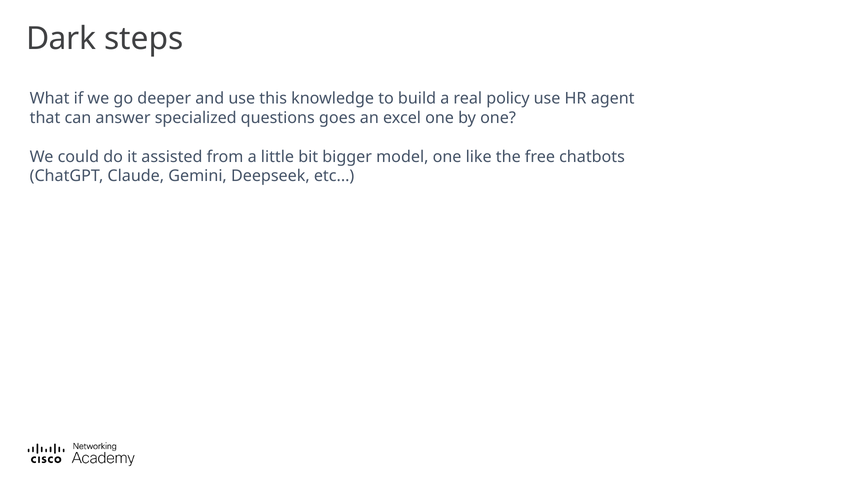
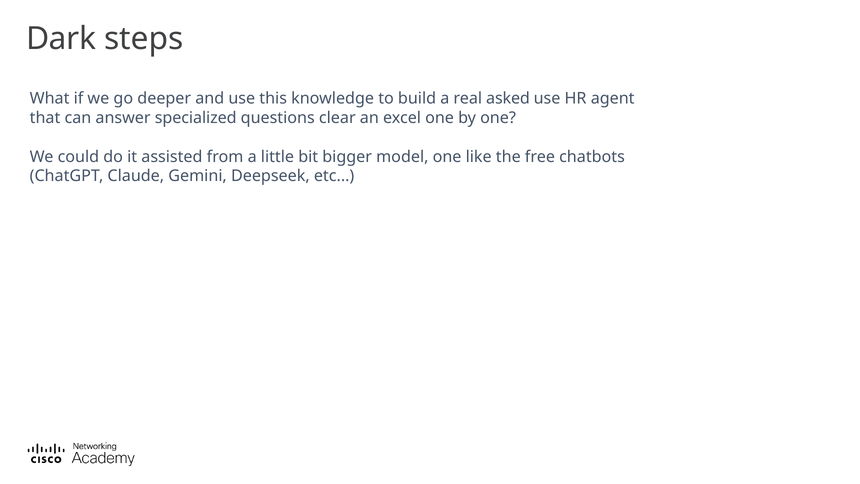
policy: policy -> asked
goes: goes -> clear
